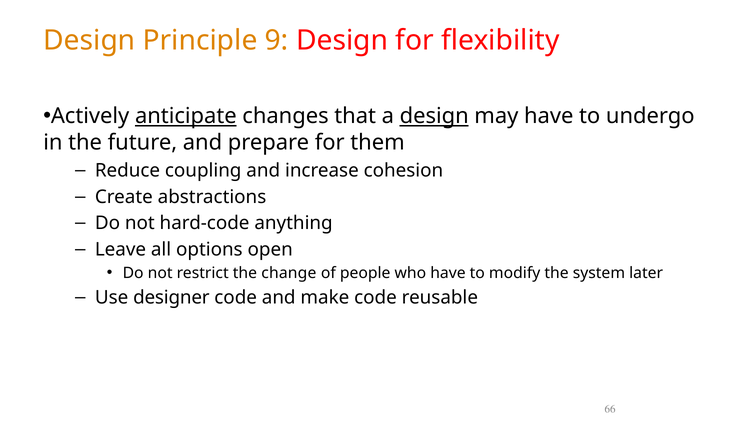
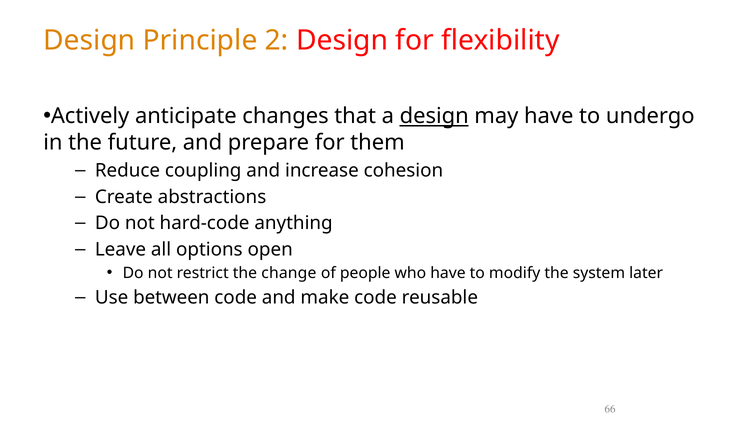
9: 9 -> 2
anticipate underline: present -> none
designer: designer -> between
